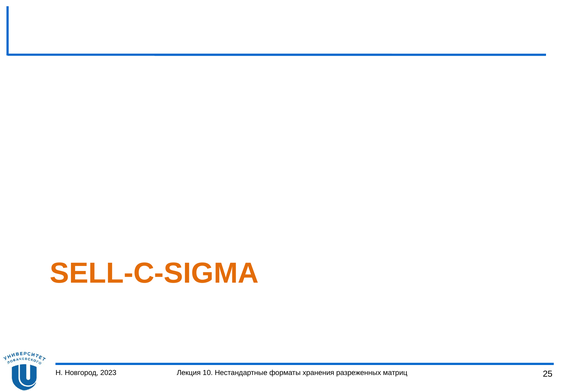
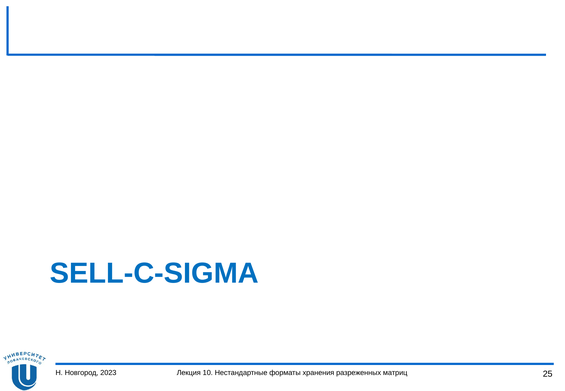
SELL-C-SIGMA colour: orange -> blue
